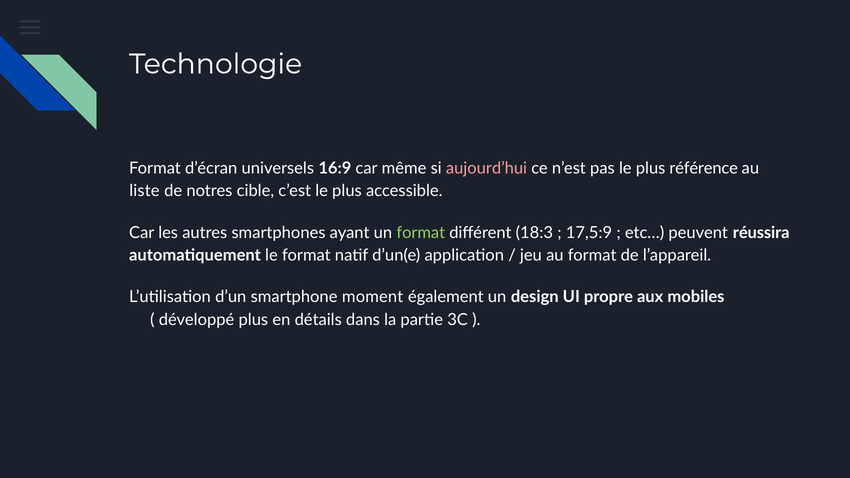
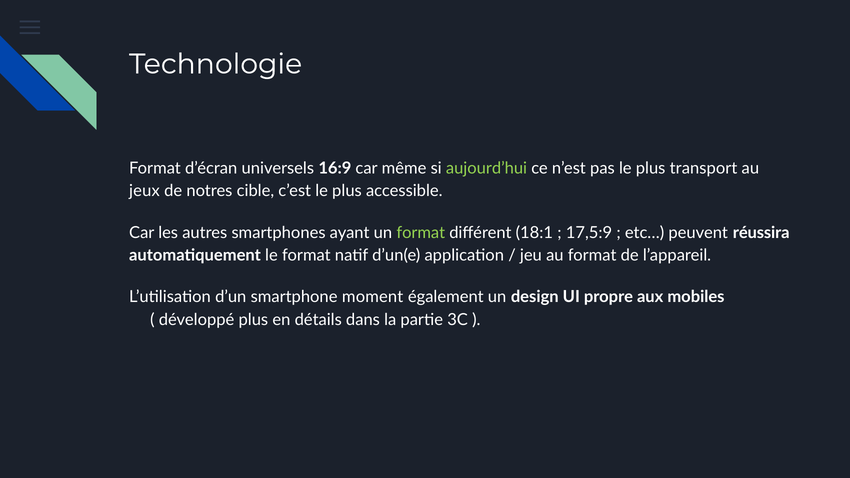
aujourd’hui colour: pink -> light green
référence: référence -> transport
liste: liste -> jeux
18:3: 18:3 -> 18:1
